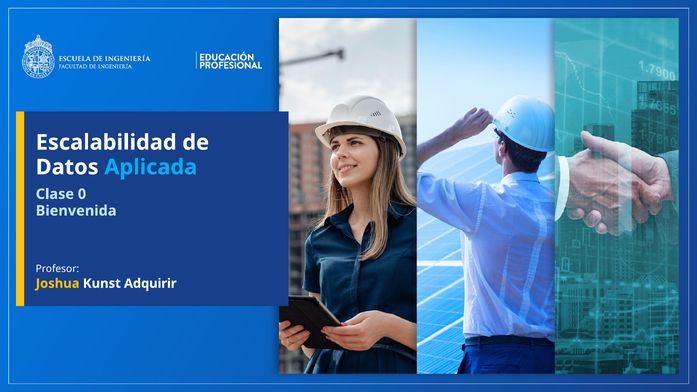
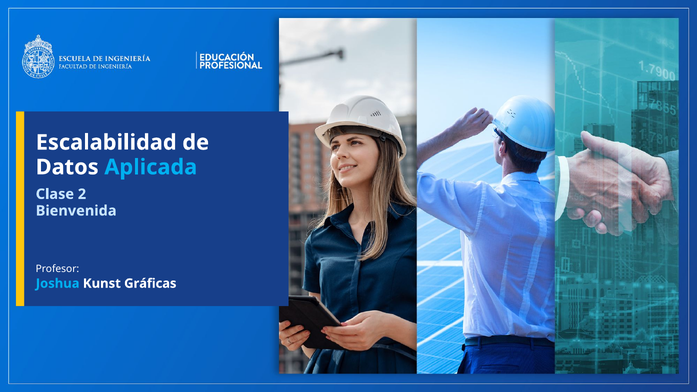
0: 0 -> 2
Joshua at (58, 284) colour: yellow -> light blue
Adquirir: Adquirir -> Gráficas
